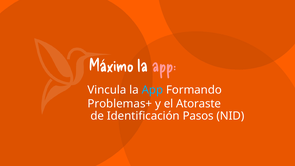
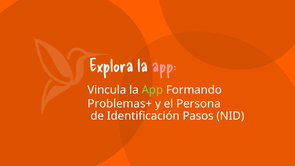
Máximo: Máximo -> Explora
App at (152, 90) colour: light blue -> light green
Atoraste: Atoraste -> Persona
